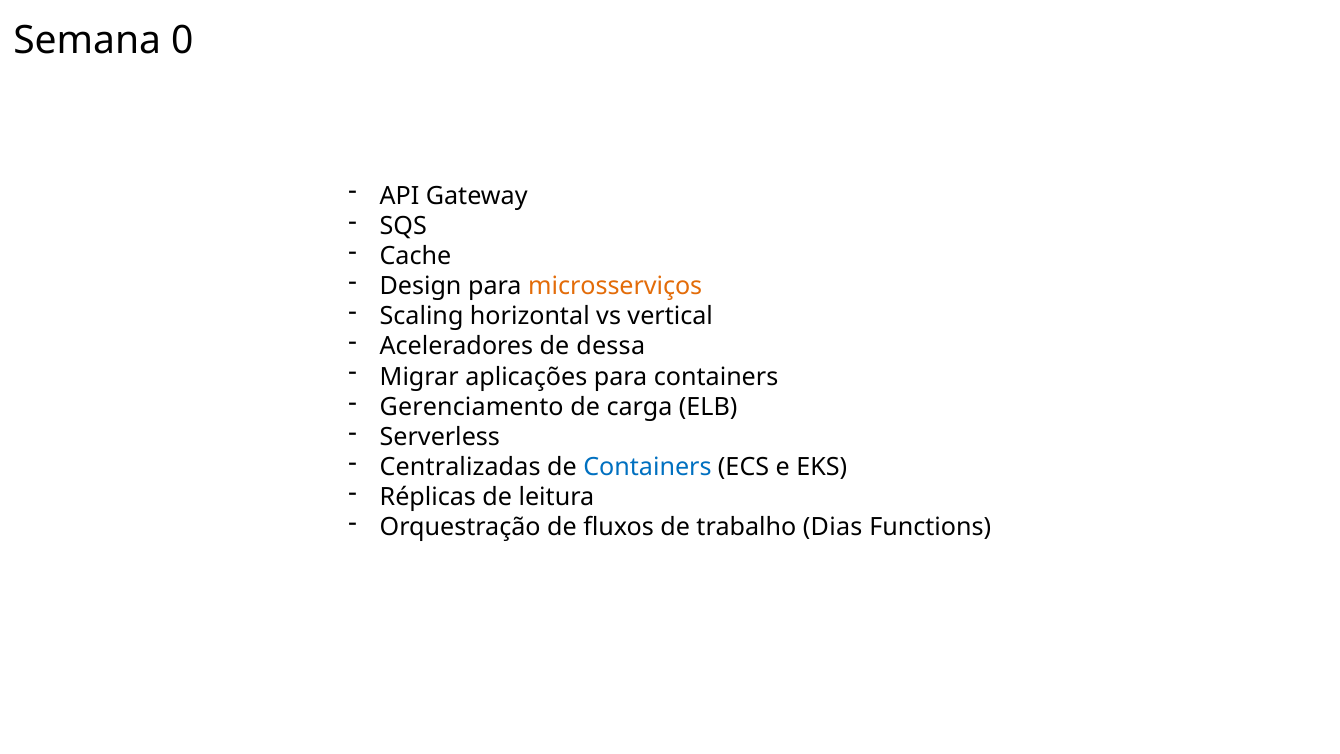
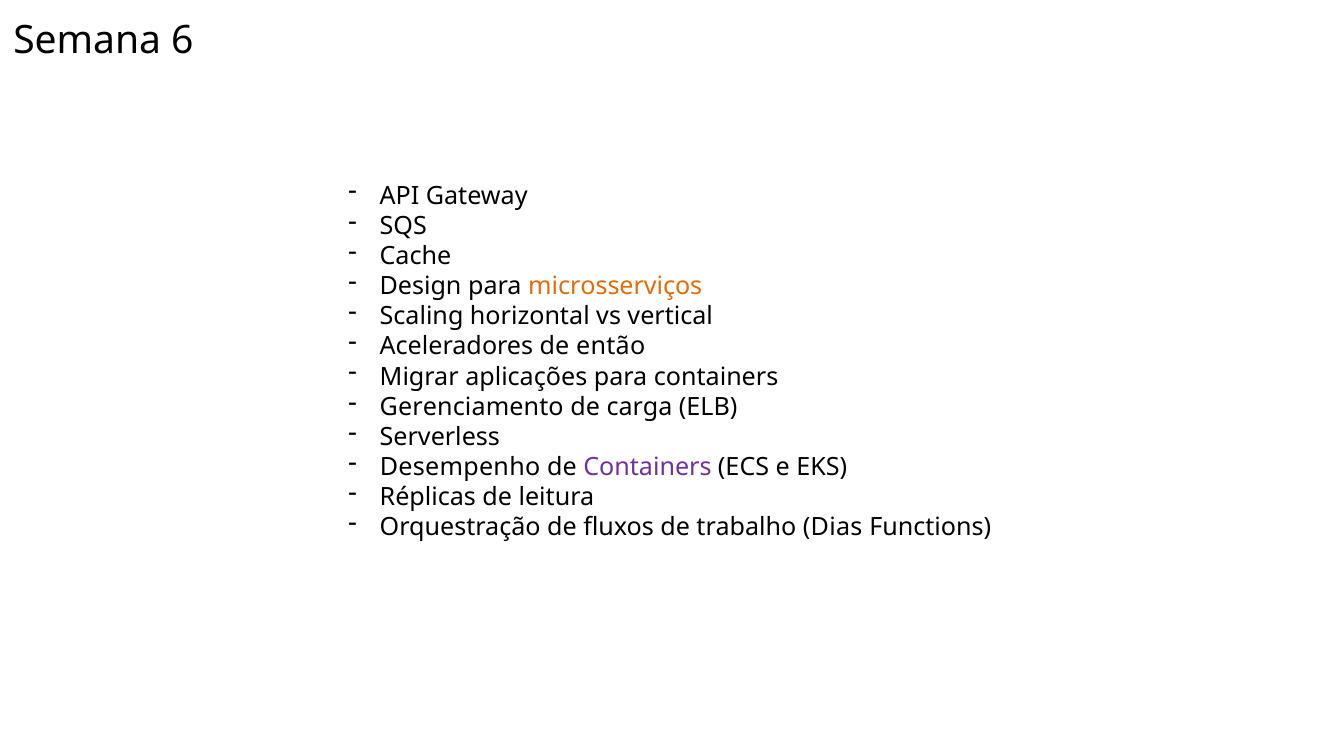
0: 0 -> 6
dessa: dessa -> então
Centralizadas: Centralizadas -> Desempenho
Containers at (647, 467) colour: blue -> purple
